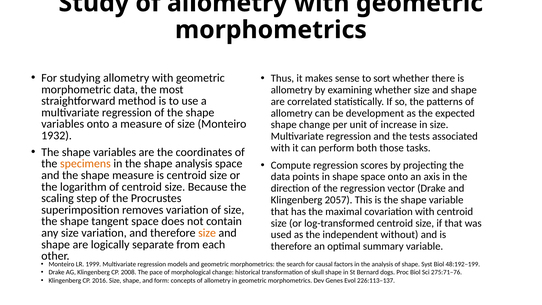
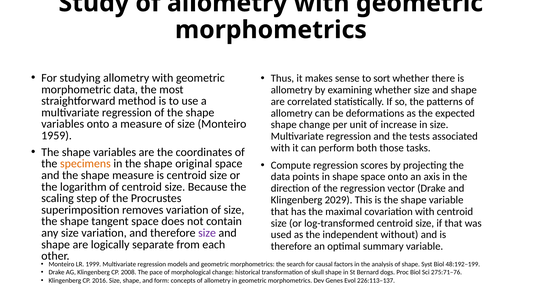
development: development -> deformations
1932: 1932 -> 1959
shape analysis: analysis -> original
2057: 2057 -> 2029
size at (207, 233) colour: orange -> purple
